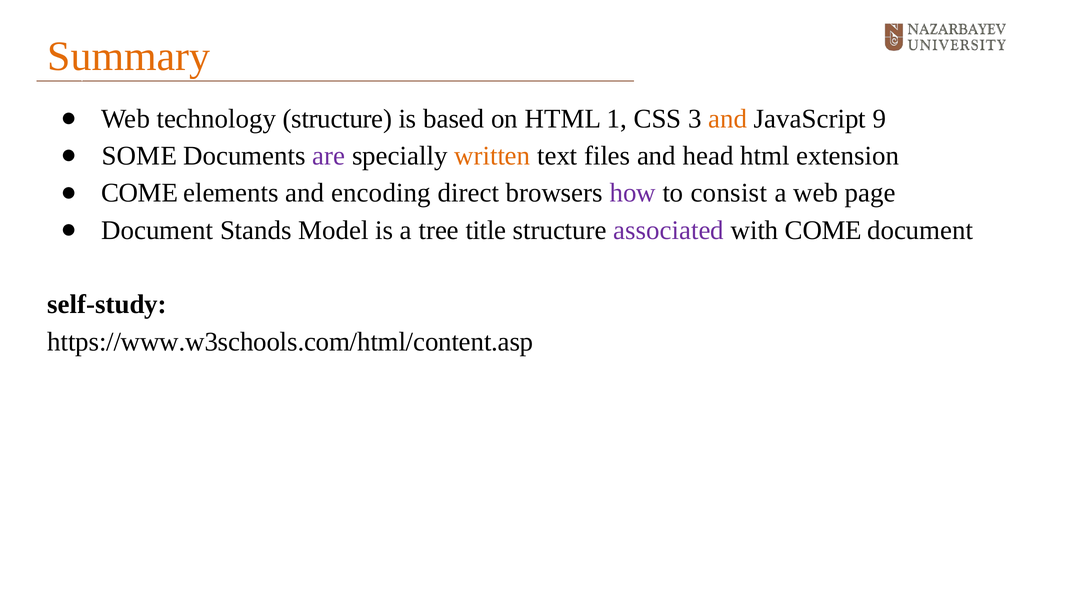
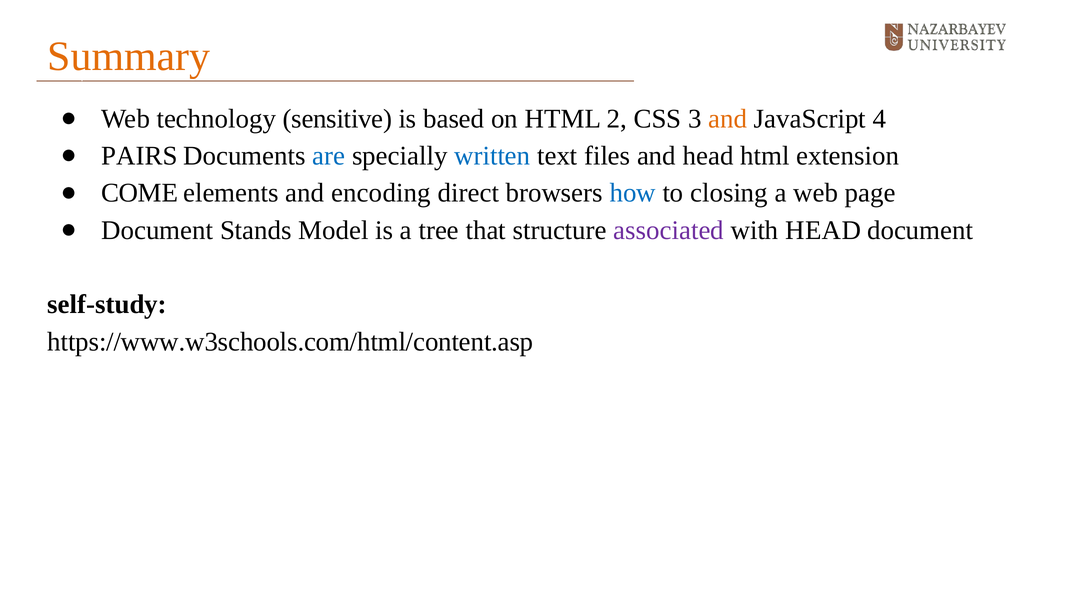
technology structure: structure -> sensitive
1: 1 -> 2
9: 9 -> 4
SOME: SOME -> PAIRS
are colour: purple -> blue
written colour: orange -> blue
how colour: purple -> blue
consist: consist -> closing
title: title -> that
with COME: COME -> HEAD
